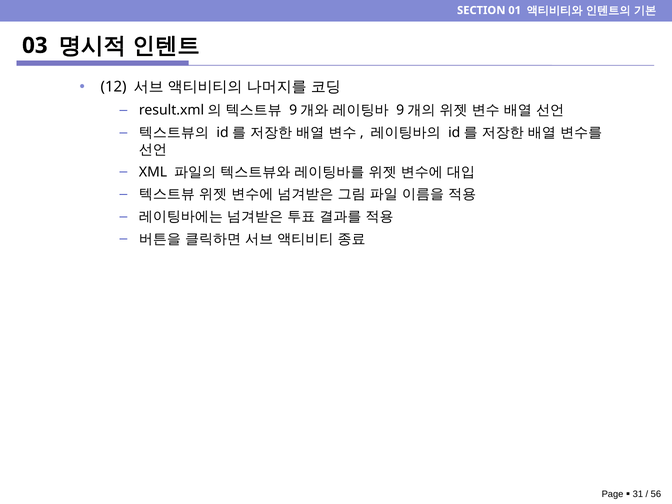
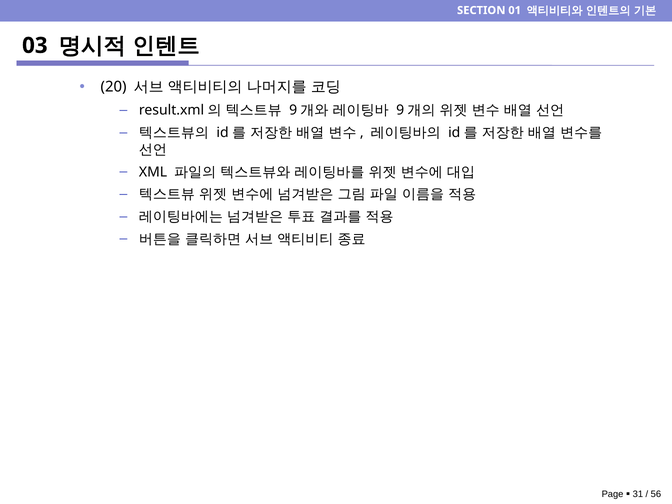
12: 12 -> 20
